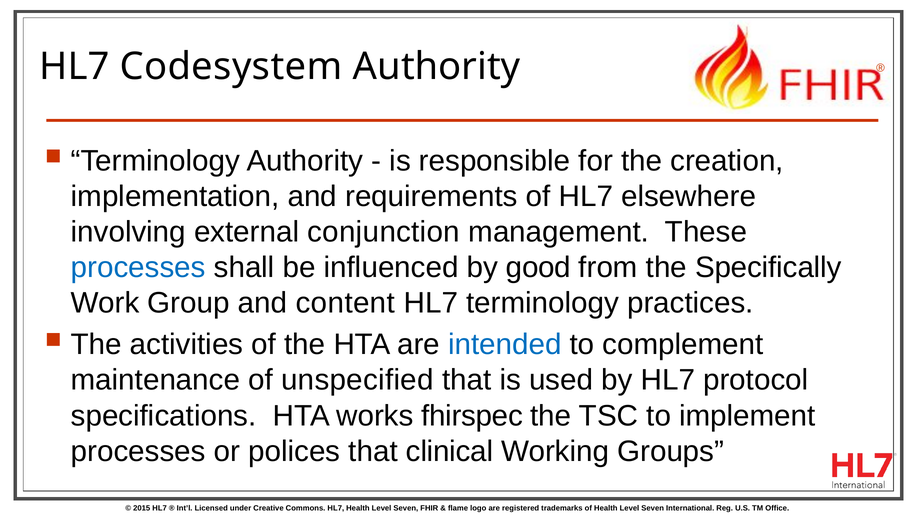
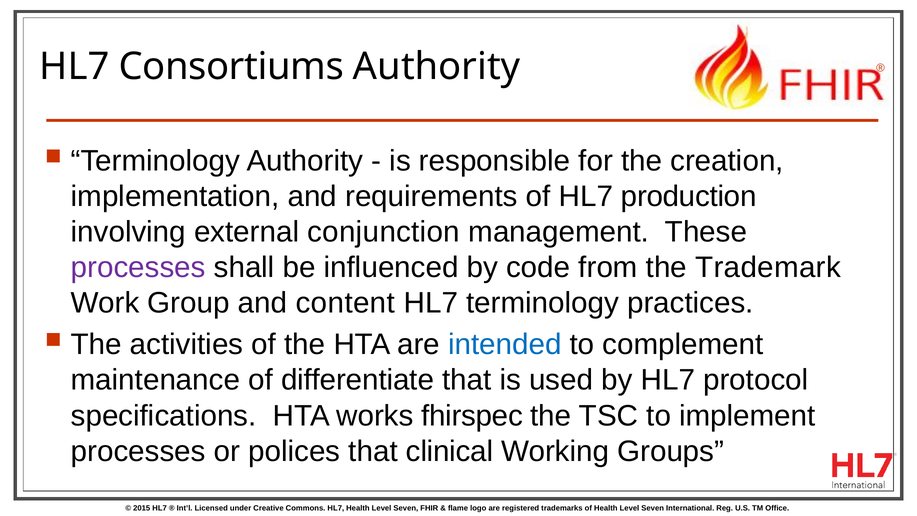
Codesystem: Codesystem -> Consortiums
elsewhere: elsewhere -> production
processes at (138, 267) colour: blue -> purple
good: good -> code
Specifically: Specifically -> Trademark
unspecified: unspecified -> differentiate
